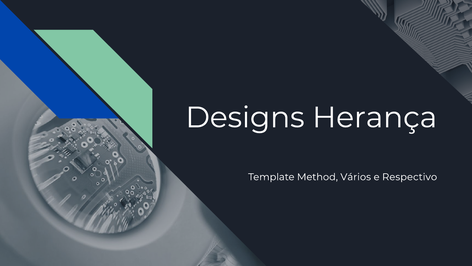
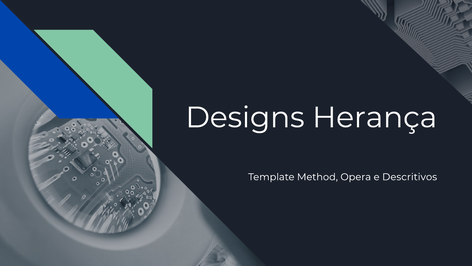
Vários: Vários -> Opera
Respectivo: Respectivo -> Descritivos
